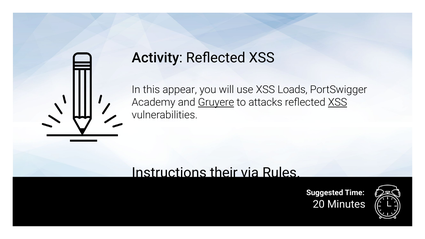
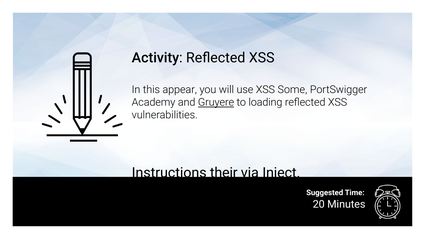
Loads: Loads -> Some
attacks: attacks -> loading
XSS at (338, 102) underline: present -> none
Rules: Rules -> Inject
